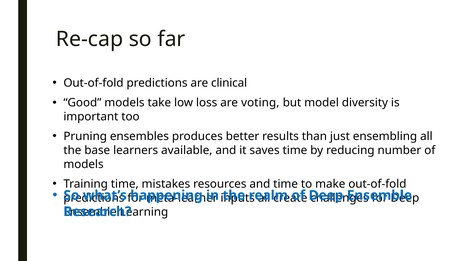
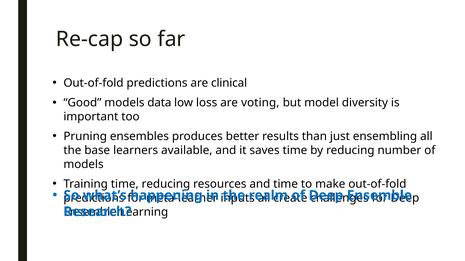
take: take -> data
time mistakes: mistakes -> reducing
